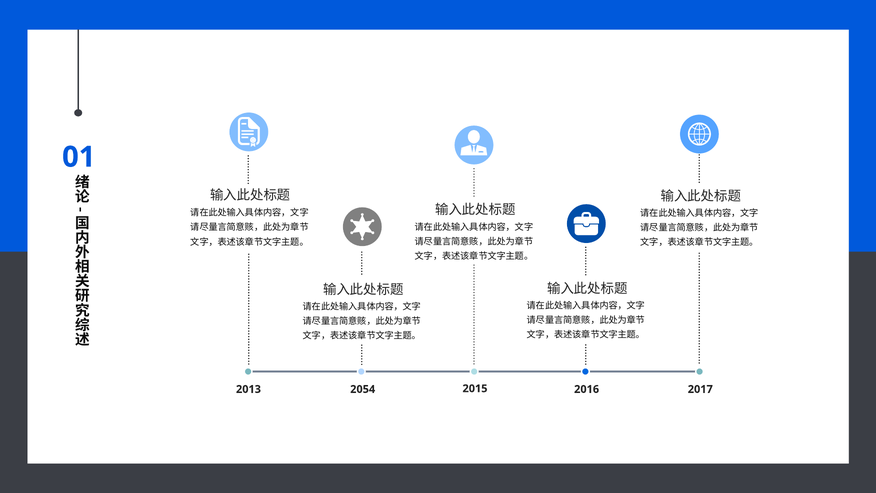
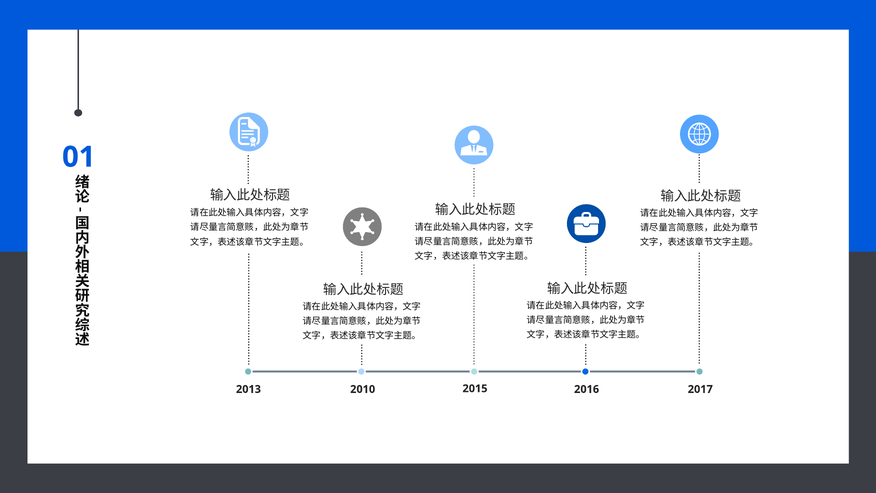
2054: 2054 -> 2010
